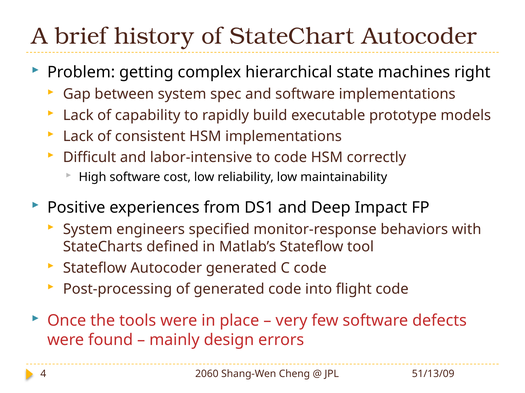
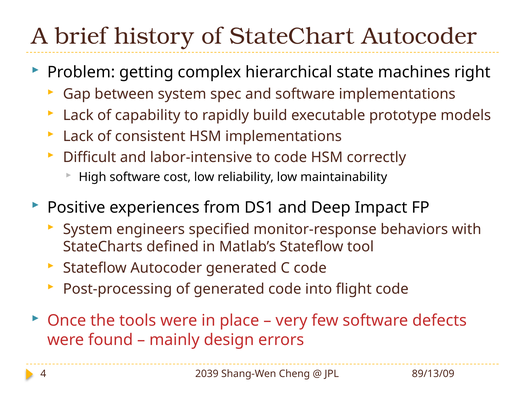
2060: 2060 -> 2039
51/13/09: 51/13/09 -> 89/13/09
